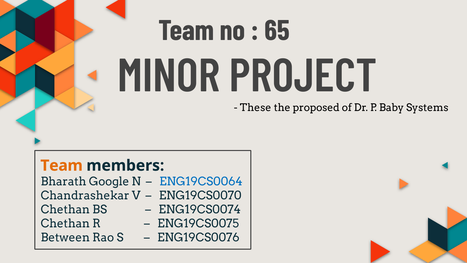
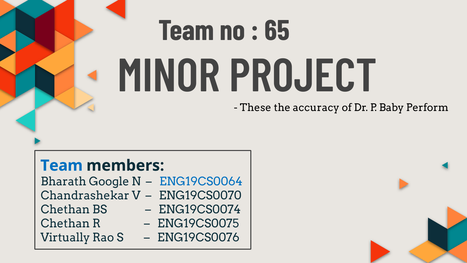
proposed: proposed -> accuracy
Systems: Systems -> Perform
Team at (62, 165) colour: orange -> blue
Between: Between -> Virtually
